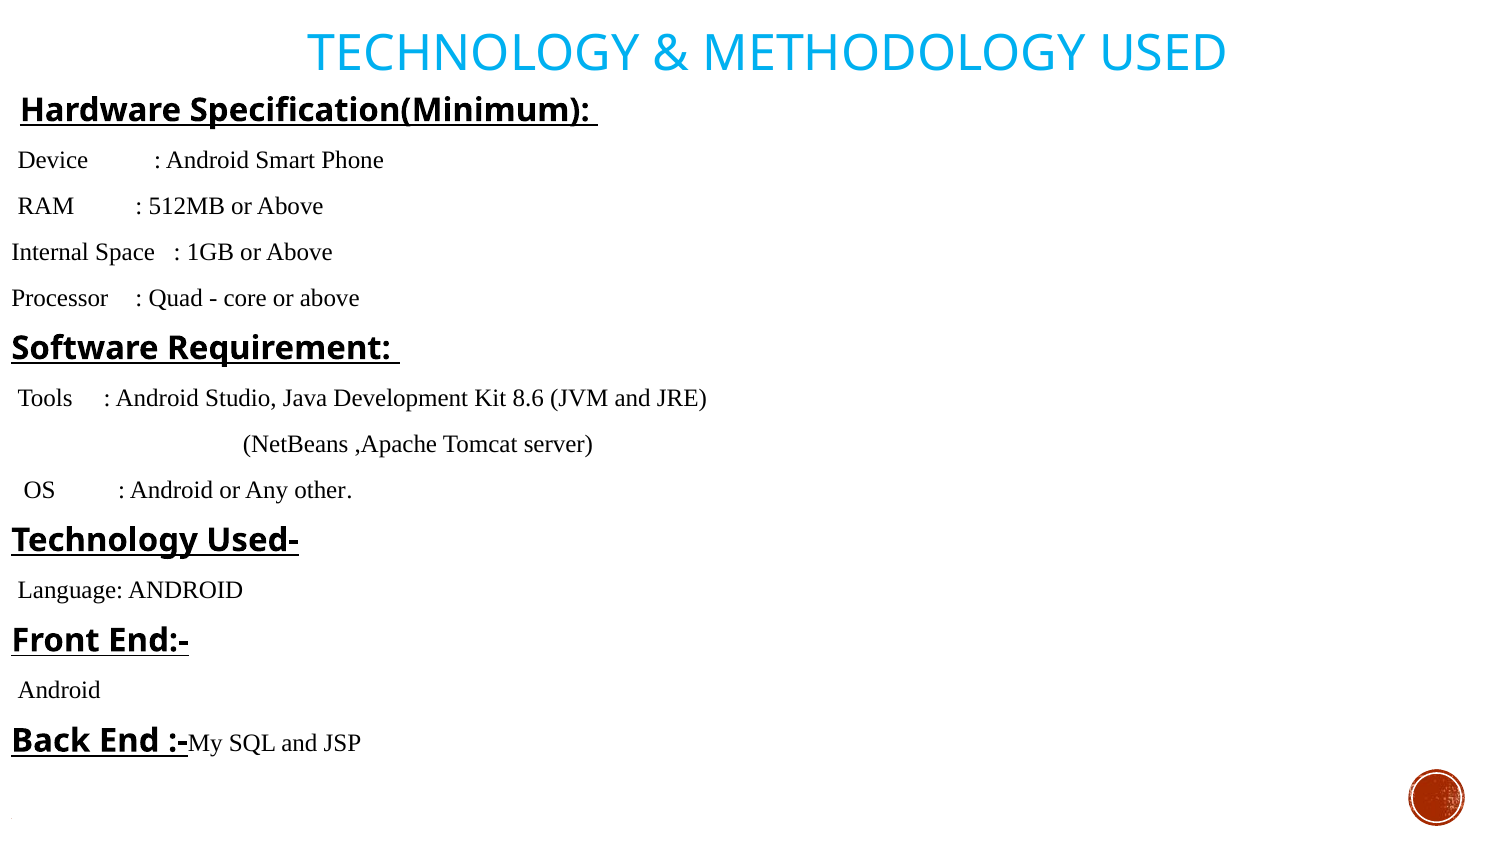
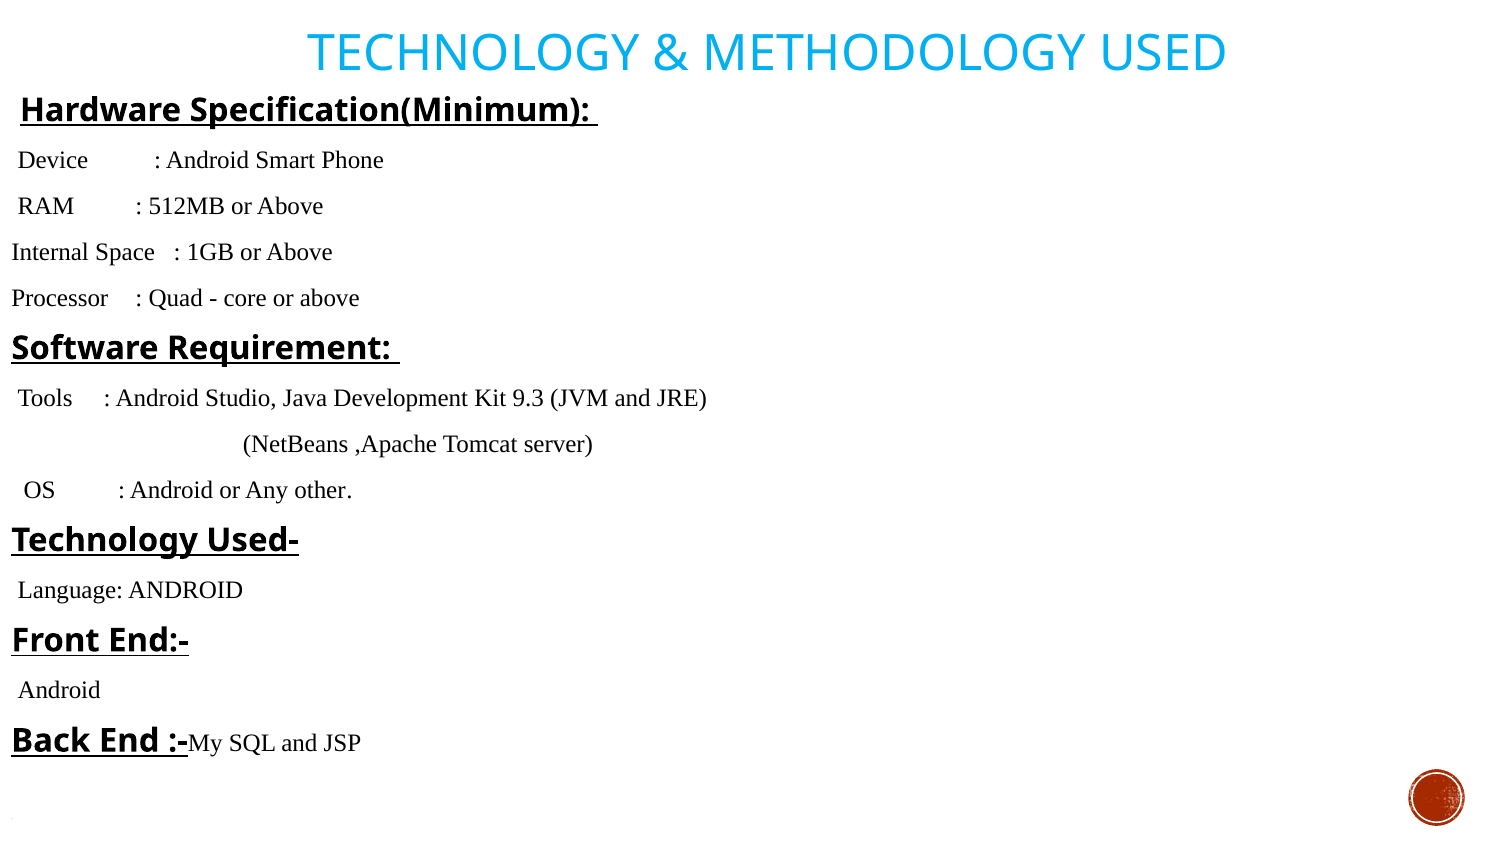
8.6: 8.6 -> 9.3
